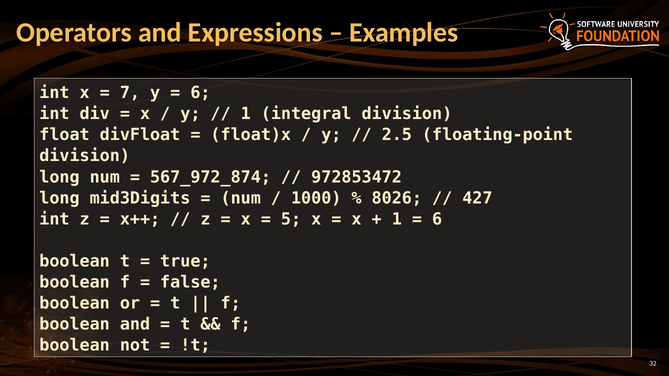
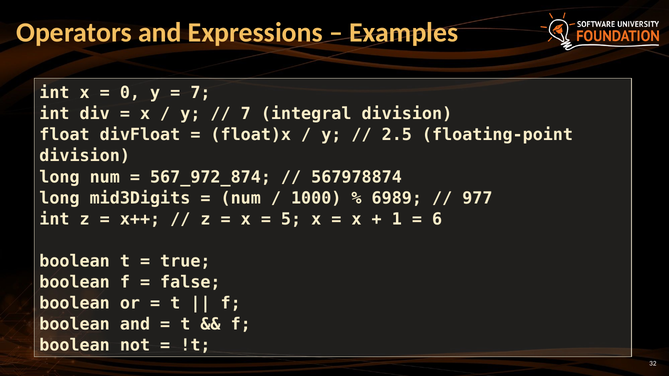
7: 7 -> 0
6 at (200, 93): 6 -> 7
1 at (246, 114): 1 -> 7
972853472: 972853472 -> 567978874
8026: 8026 -> 6989
427: 427 -> 977
